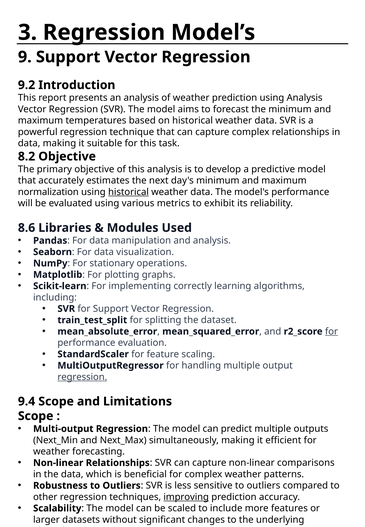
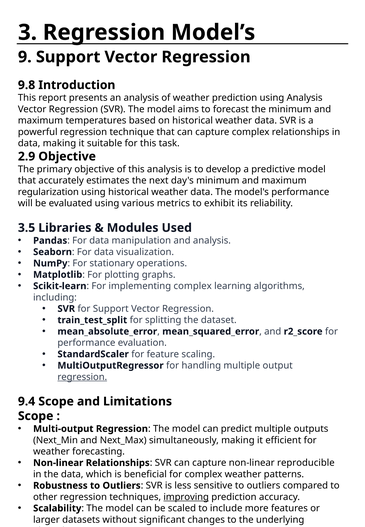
9.2: 9.2 -> 9.8
8.2: 8.2 -> 2.9
normalization: normalization -> regularization
historical at (128, 192) underline: present -> none
8.6: 8.6 -> 3.5
implementing correctly: correctly -> complex
for at (331, 332) underline: present -> none
comparisons: comparisons -> reproducible
